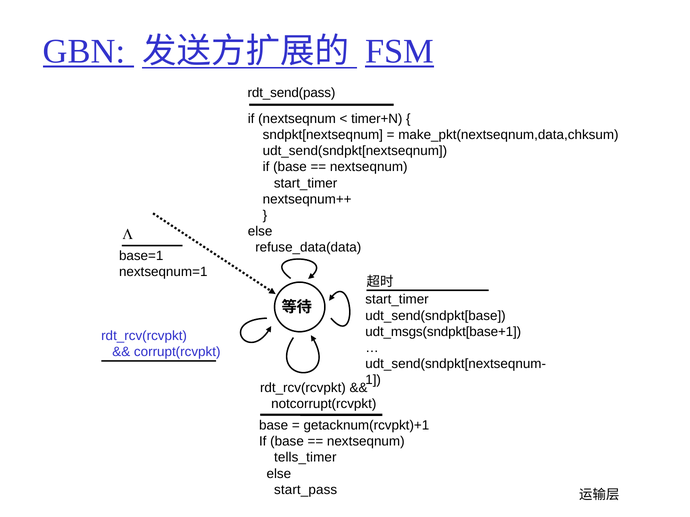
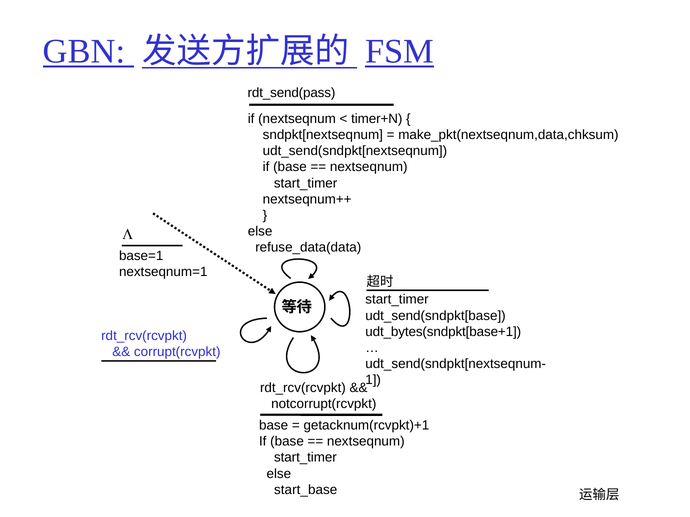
udt_msgs(sndpkt[base+1: udt_msgs(sndpkt[base+1 -> udt_bytes(sndpkt[base+1
tells_timer at (305, 458): tells_timer -> start_timer
start_pass: start_pass -> start_base
